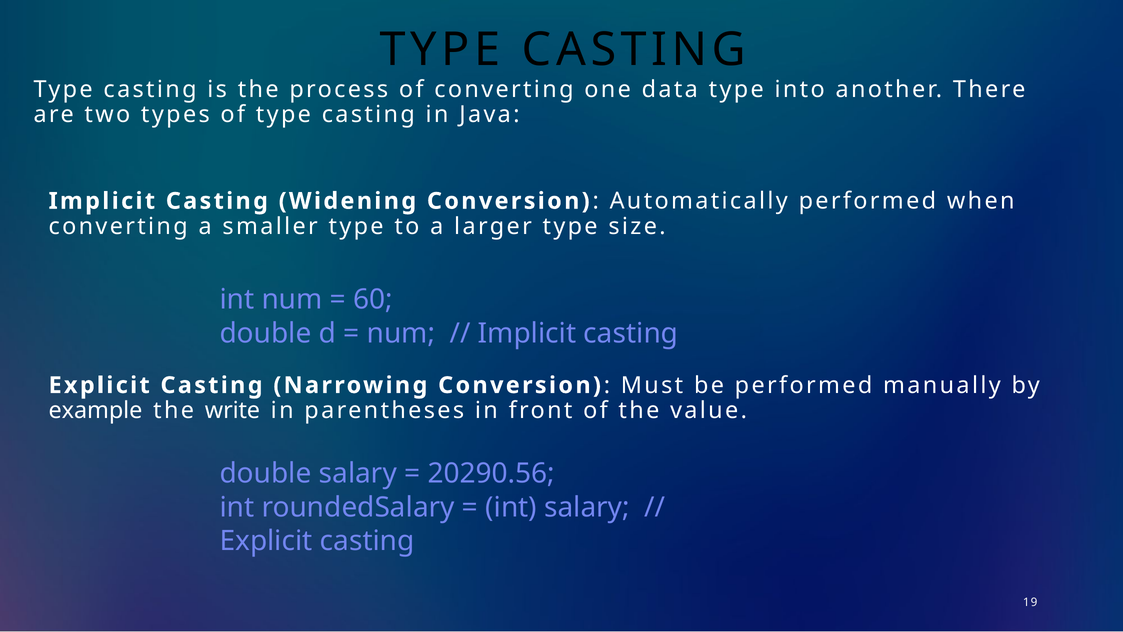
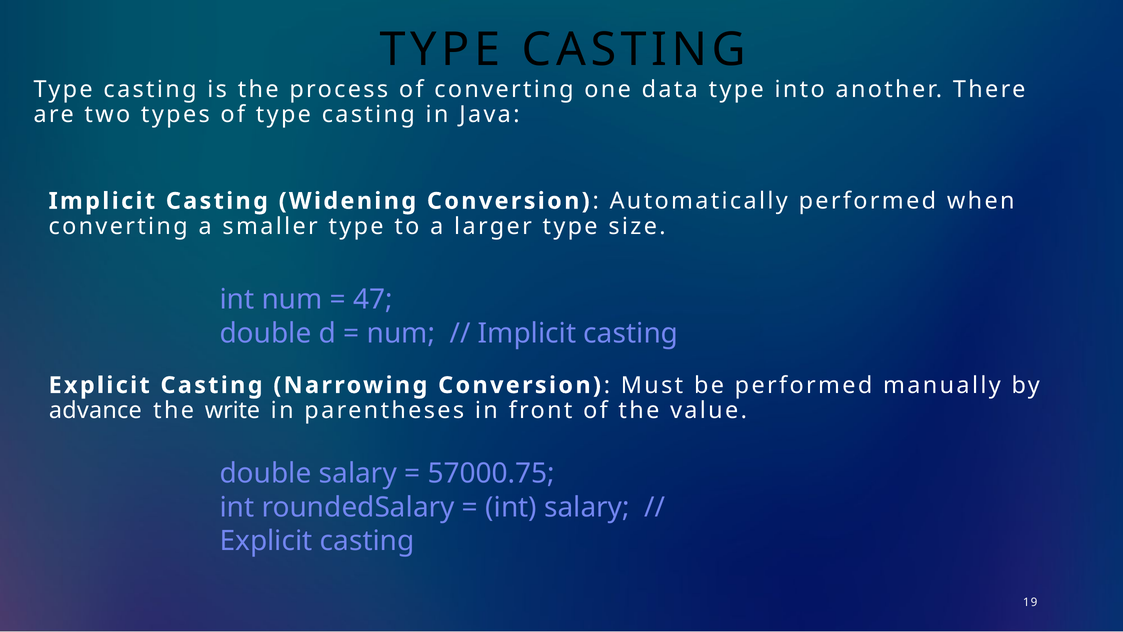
60: 60 -> 47
example: example -> advance
20290.56: 20290.56 -> 57000.75
